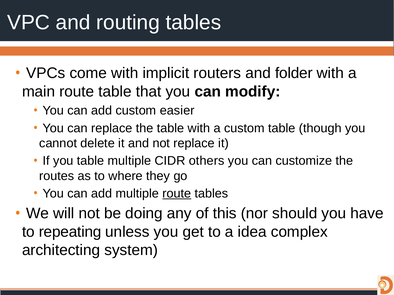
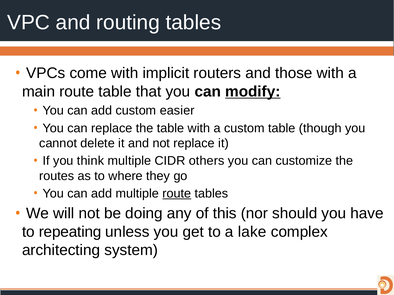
folder: folder -> those
modify underline: none -> present
you table: table -> think
idea: idea -> lake
